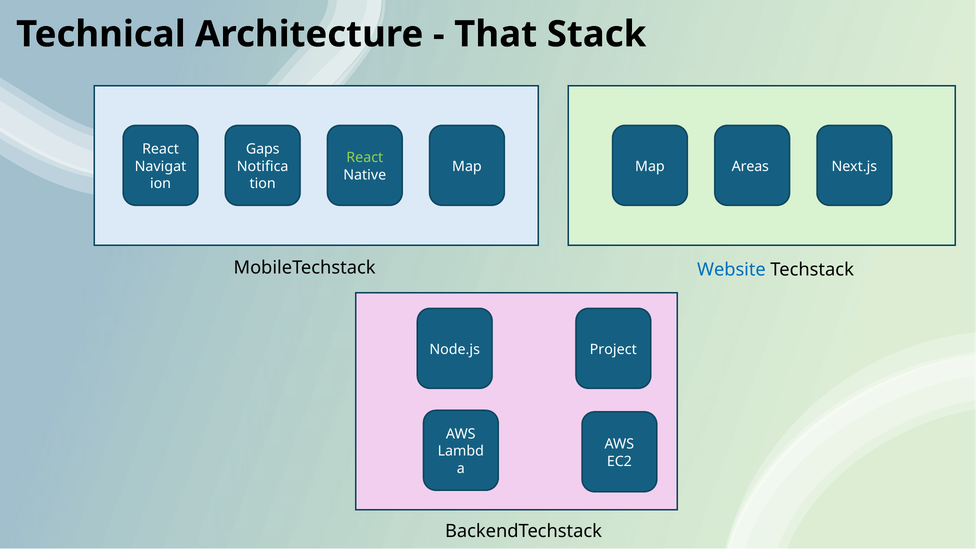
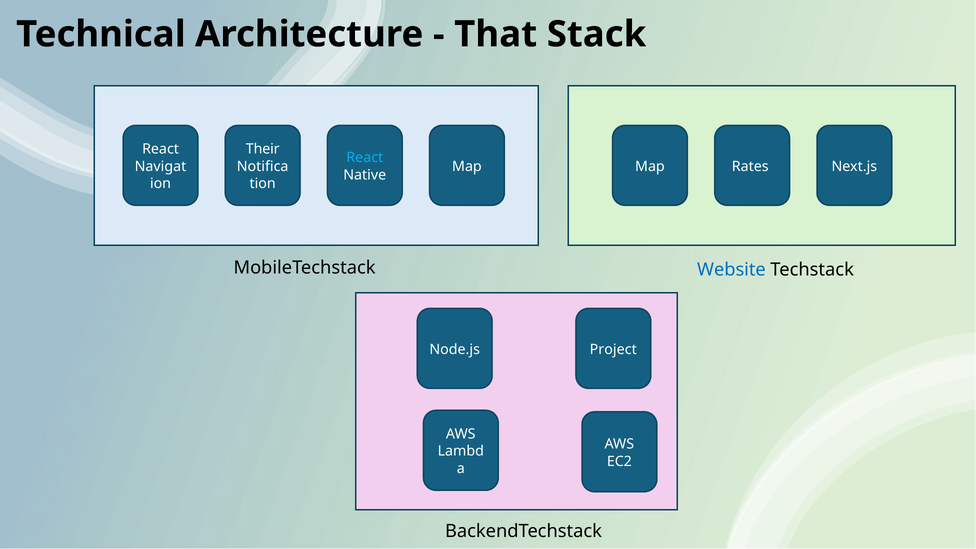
Gaps: Gaps -> Their
React at (365, 158) colour: light green -> light blue
Areas: Areas -> Rates
